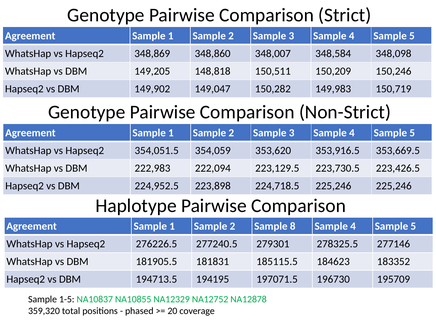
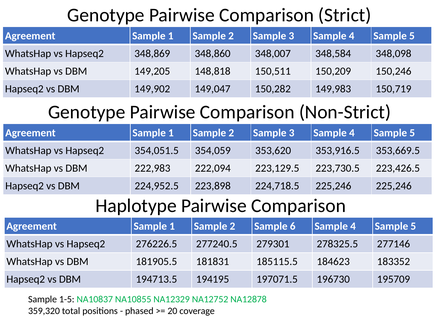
8: 8 -> 6
